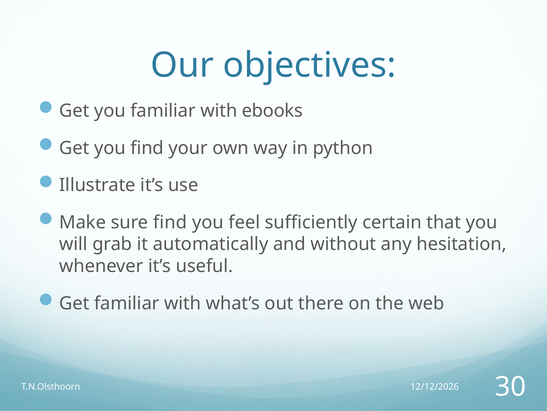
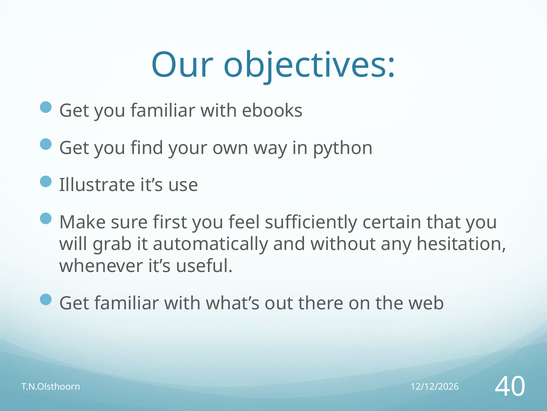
sure find: find -> first
30: 30 -> 40
